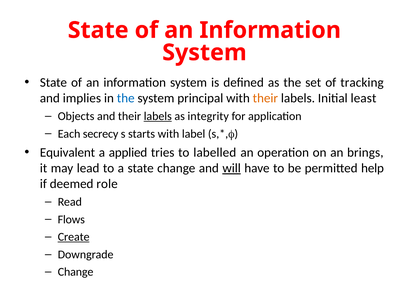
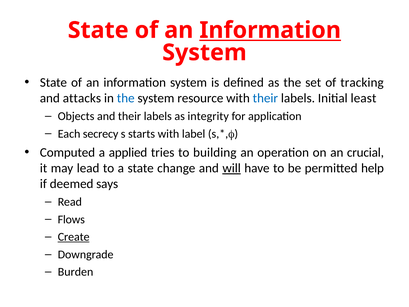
Information at (270, 30) underline: none -> present
implies: implies -> attacks
principal: principal -> resource
their at (265, 98) colour: orange -> blue
labels at (158, 116) underline: present -> none
Equivalent: Equivalent -> Computed
labelled: labelled -> building
brings: brings -> crucial
role: role -> says
Change at (76, 272): Change -> Burden
